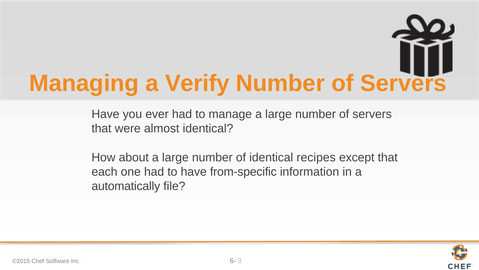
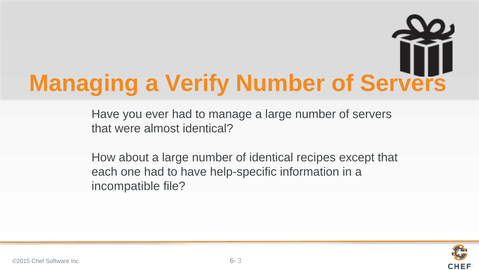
from-specific: from-specific -> help-specific
automatically: automatically -> incompatible
